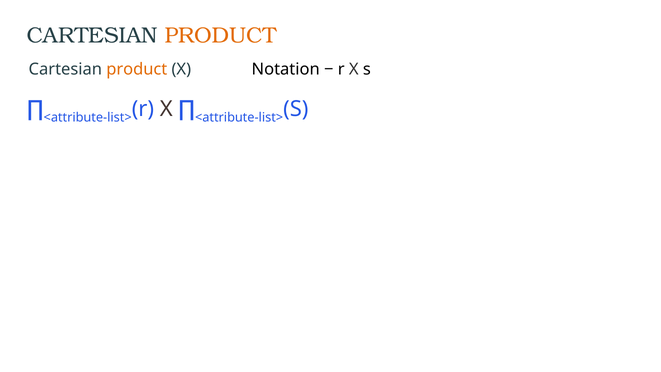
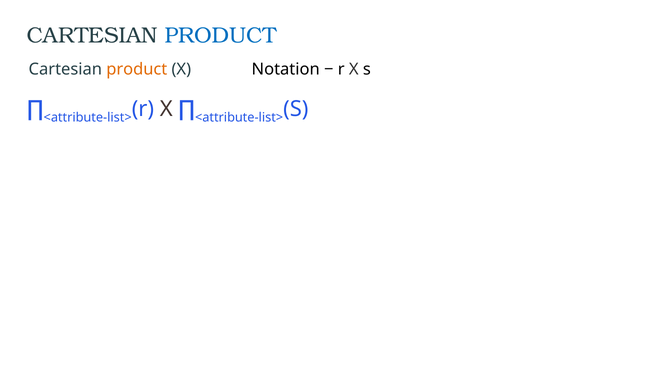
PRODUCT at (220, 35) colour: orange -> blue
